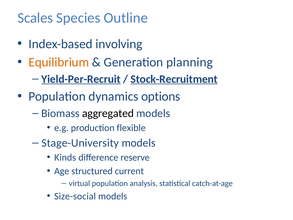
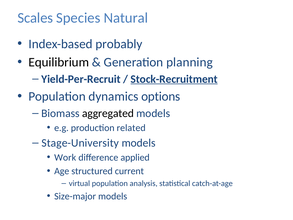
Outline: Outline -> Natural
involving: involving -> probably
Equilibrium colour: orange -> black
Yield-Per-Recruit underline: present -> none
flexible: flexible -> related
Kinds: Kinds -> Work
reserve: reserve -> applied
Size-social: Size-social -> Size-major
